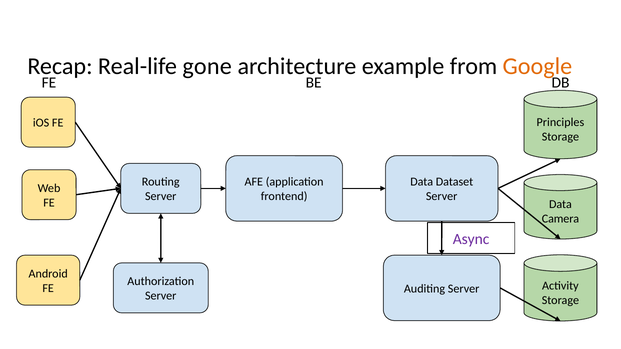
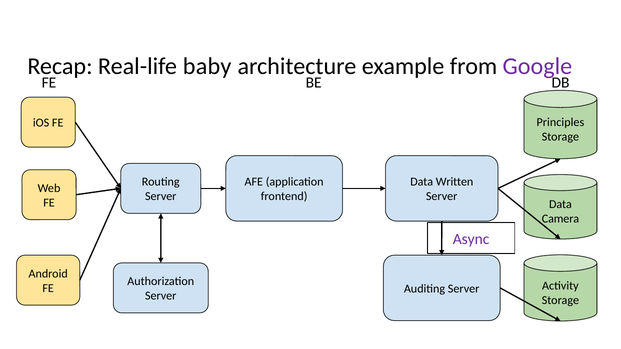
gone: gone -> baby
Google colour: orange -> purple
Dataset: Dataset -> Written
